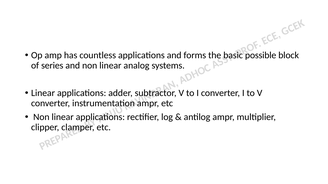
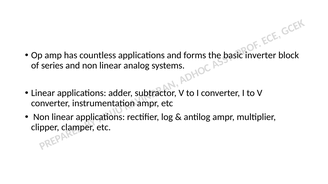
possible: possible -> inverter
